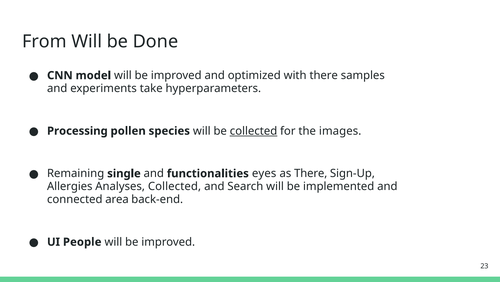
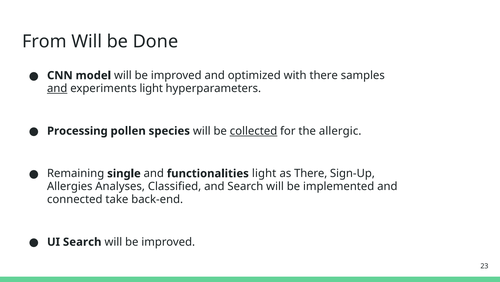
and at (57, 88) underline: none -> present
experiments take: take -> light
images: images -> allergic
functionalities eyes: eyes -> light
Analyses Collected: Collected -> Classified
area: area -> take
UI People: People -> Search
